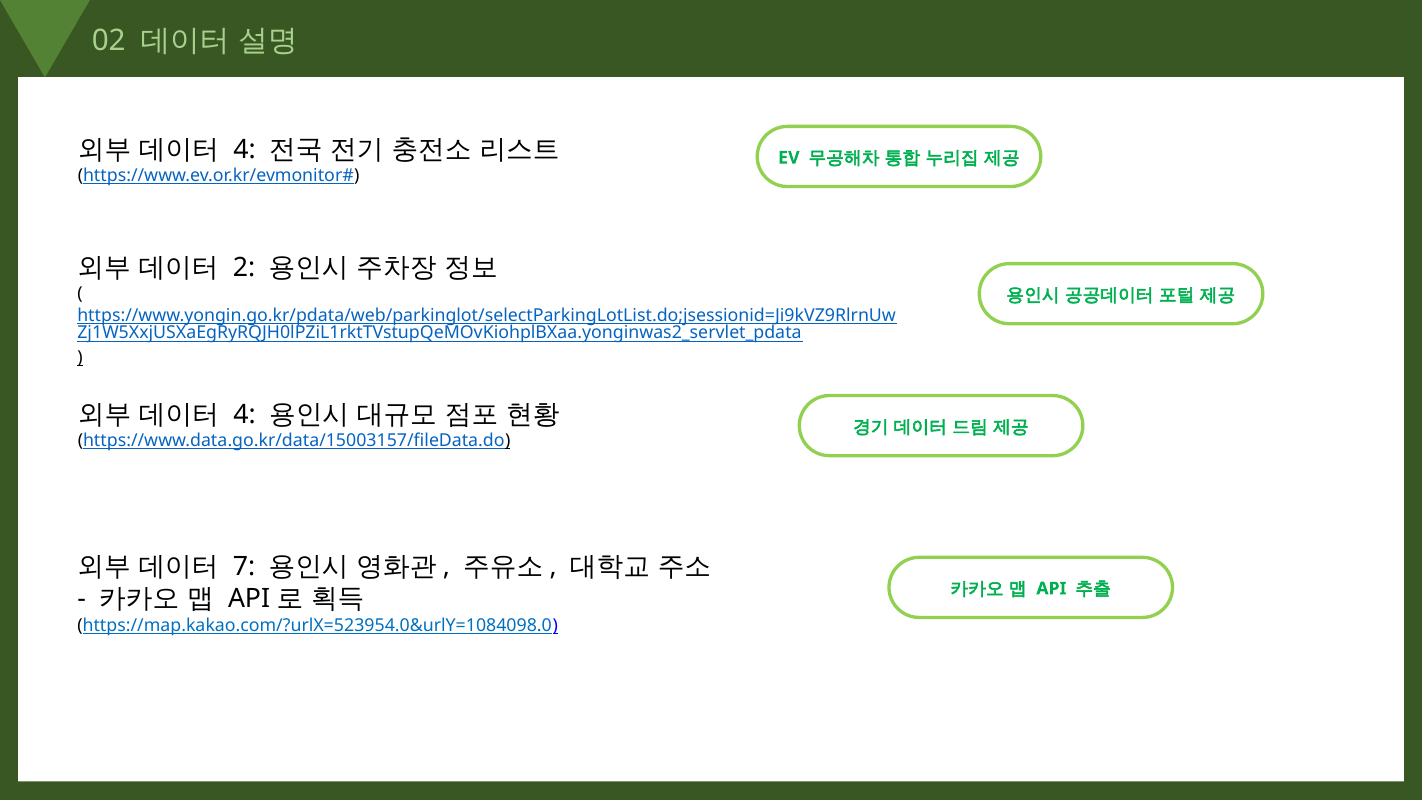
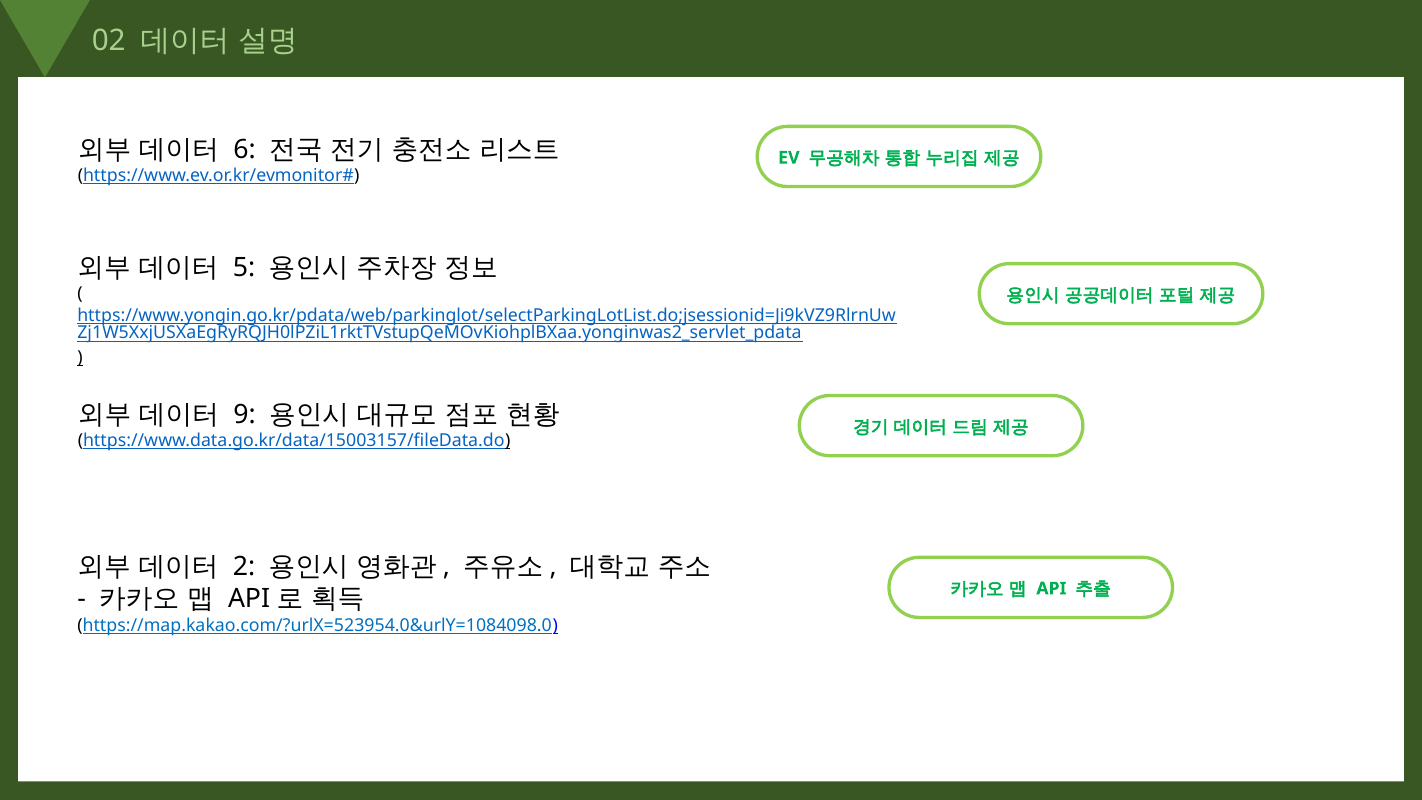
4 at (245, 149): 4 -> 6
2: 2 -> 5
4 at (245, 414): 4 -> 9
7: 7 -> 2
